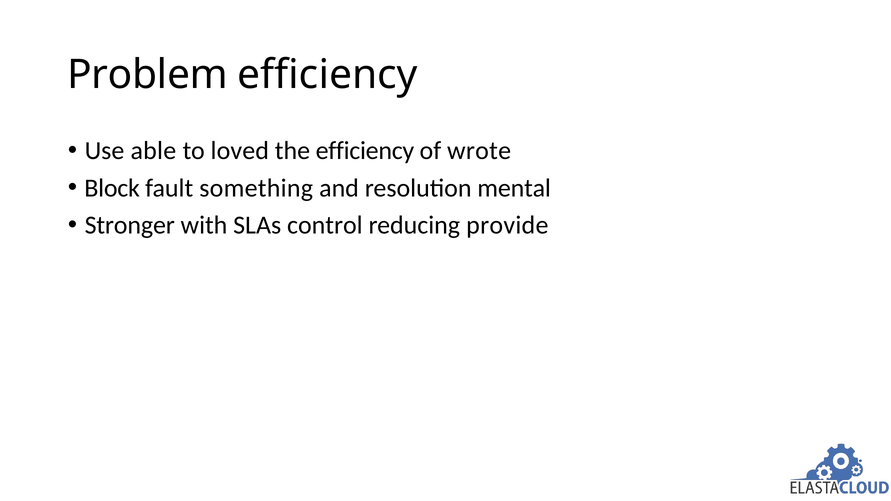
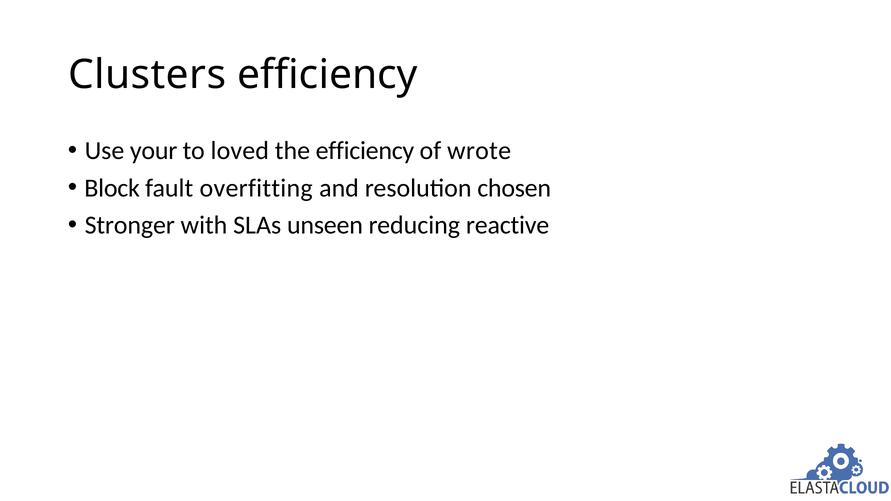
Problem: Problem -> Clusters
able: able -> your
something: something -> overfitting
mental: mental -> chosen
control: control -> unseen
provide: provide -> reactive
